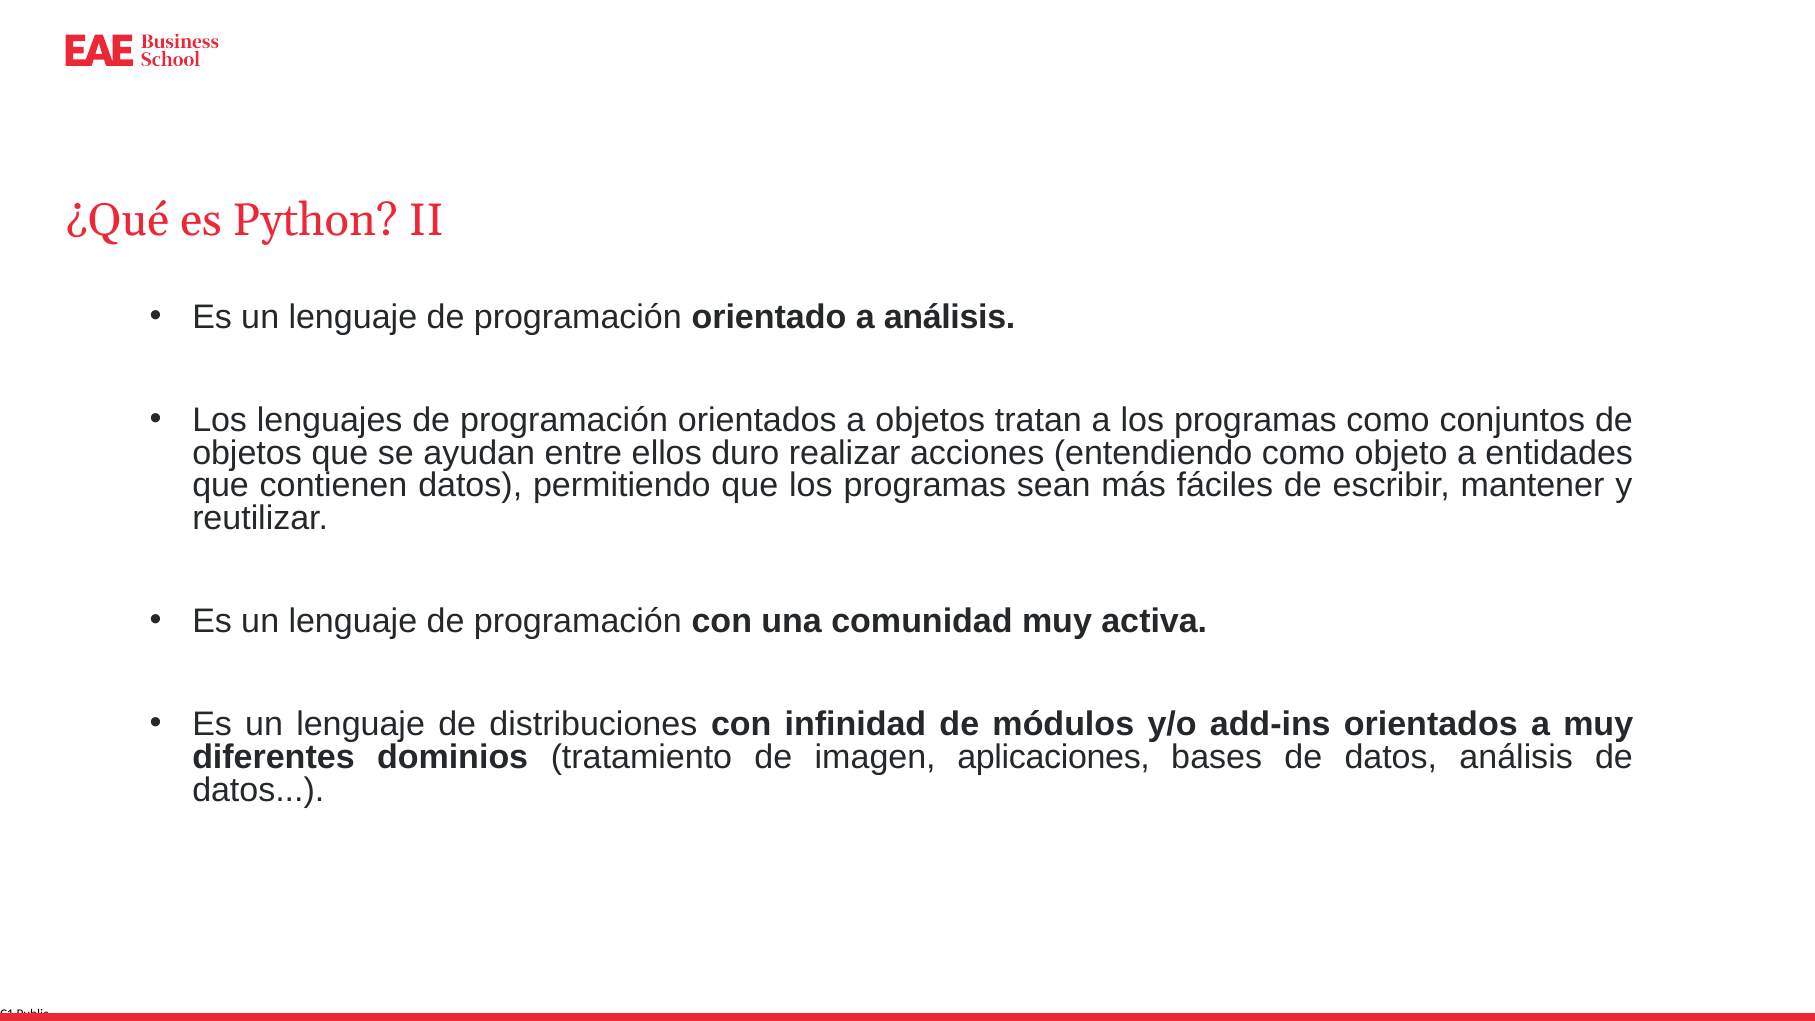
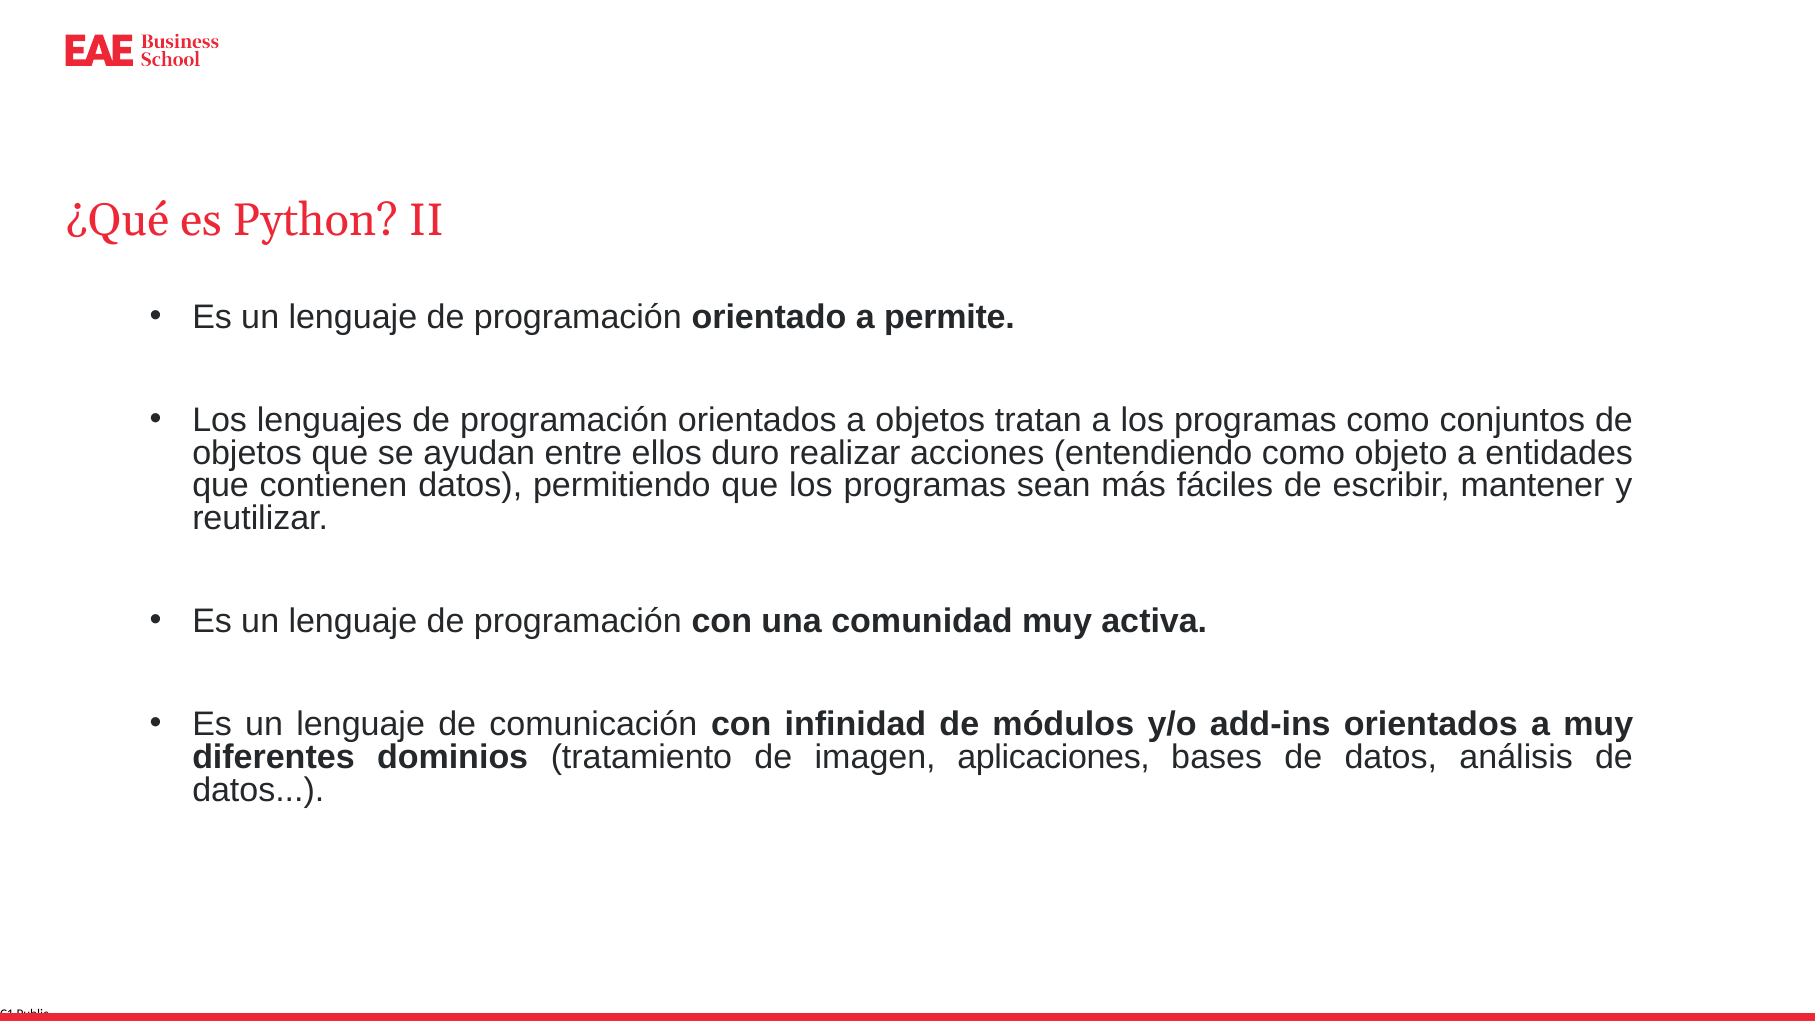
a análisis: análisis -> permite
distribuciones: distribuciones -> comunicación
